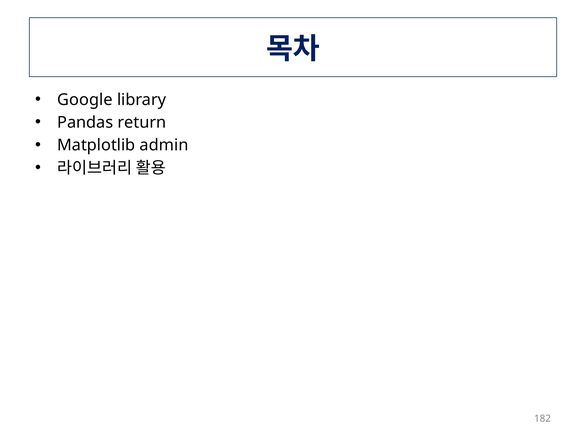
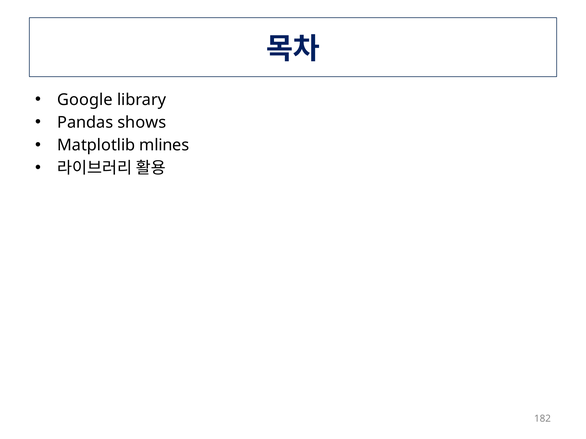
return: return -> shows
admin: admin -> mlines
